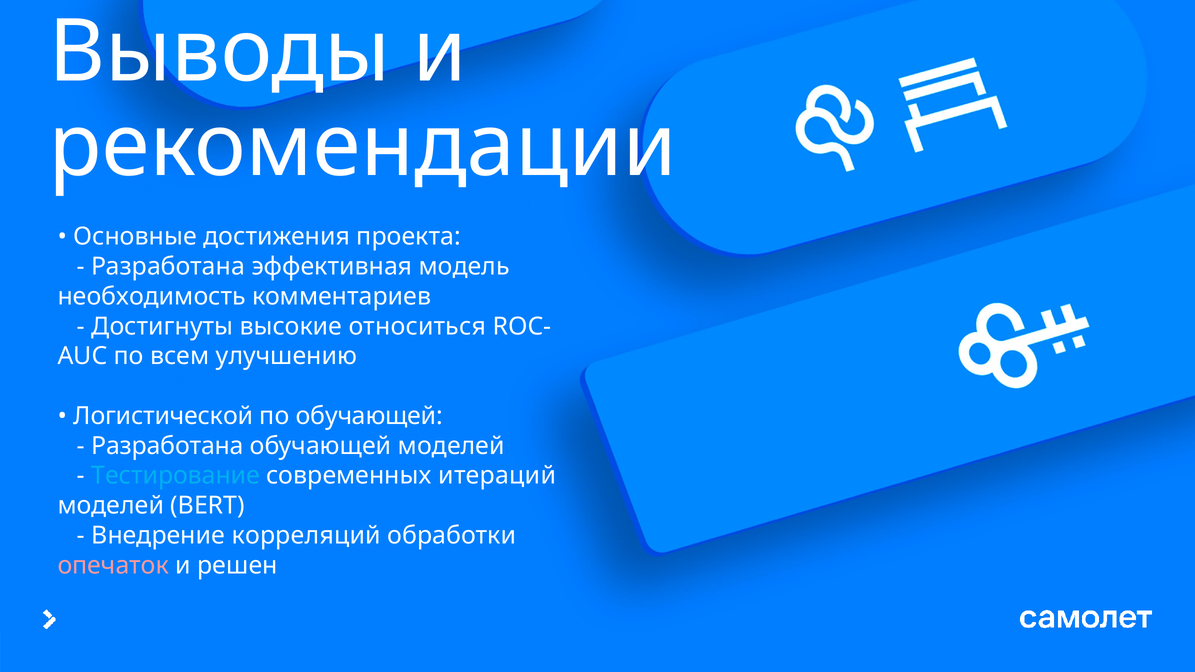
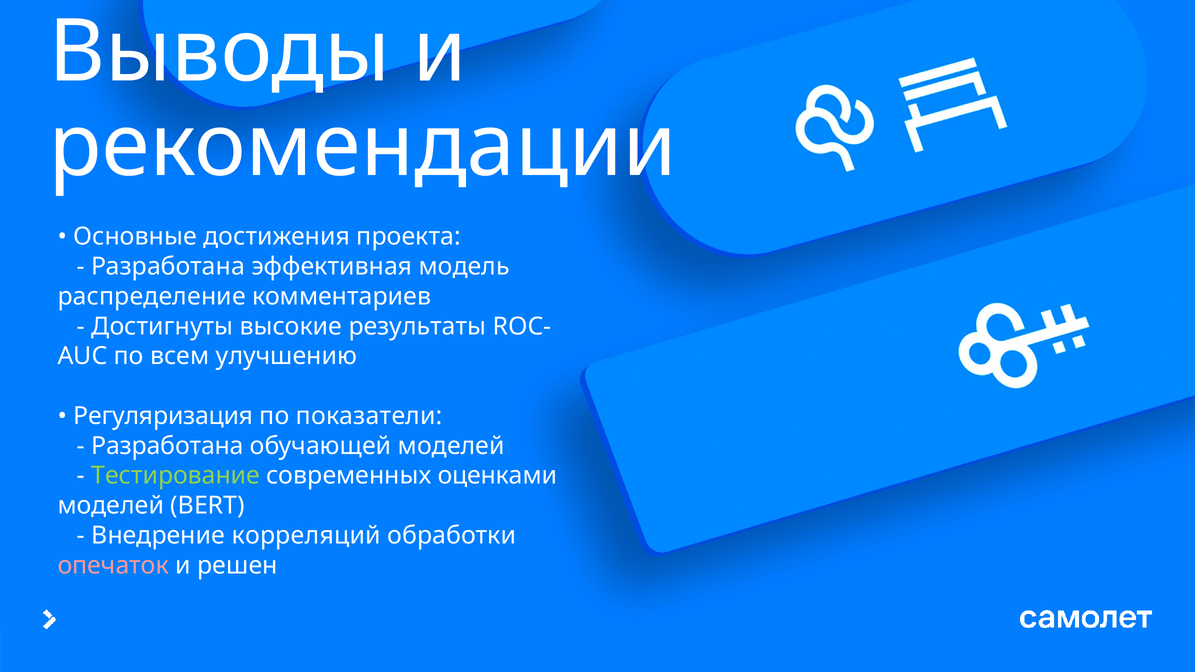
необходимость: необходимость -> распределение
относиться: относиться -> результаты
Логистической: Логистической -> Регуляризация
по обучающей: обучающей -> показатели
Тестирование colour: light blue -> light green
итераций: итераций -> оценками
